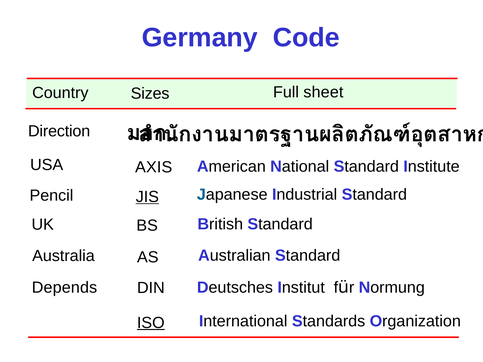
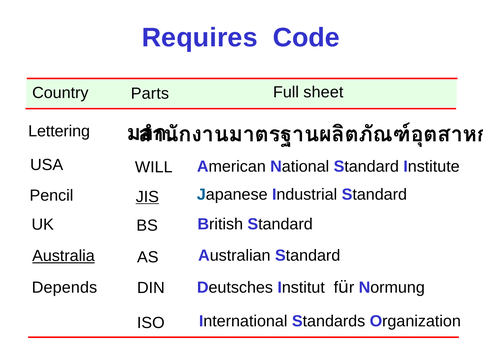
Germany: Germany -> Requires
Sizes: Sizes -> Parts
Direction: Direction -> Lettering
AXIS: AXIS -> WILL
Australia underline: none -> present
ISO underline: present -> none
